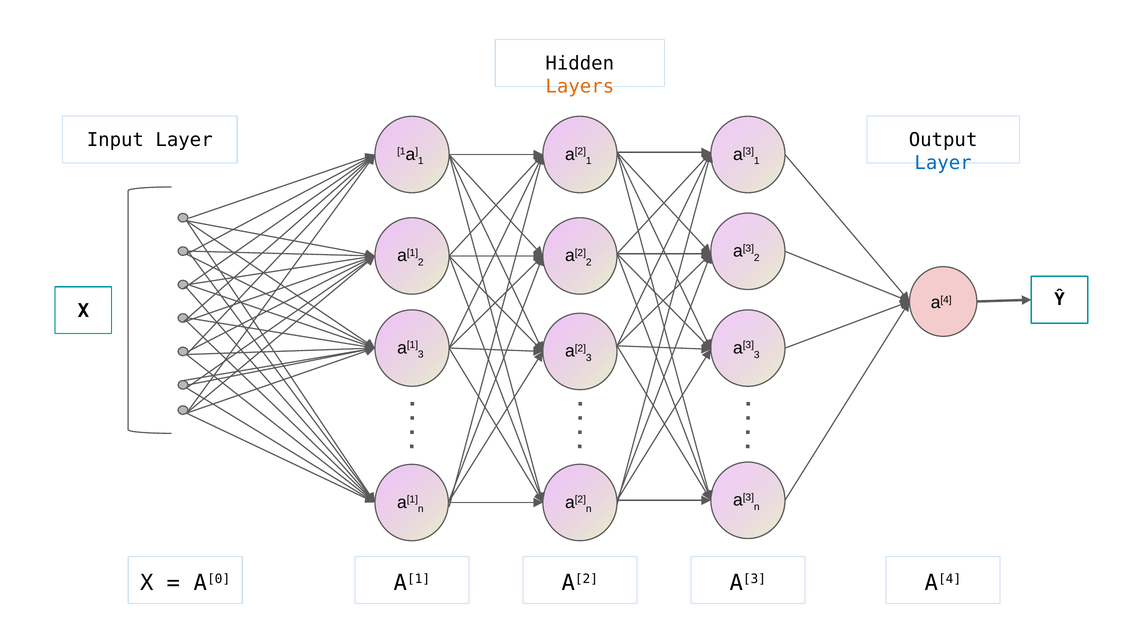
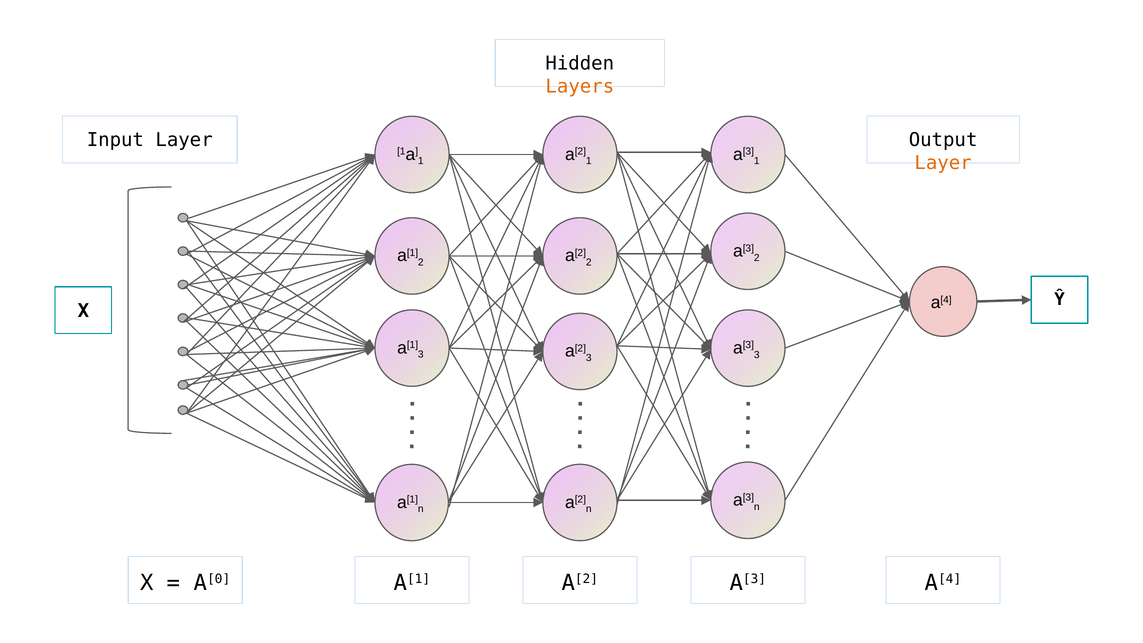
Layer at (943, 163) colour: blue -> orange
